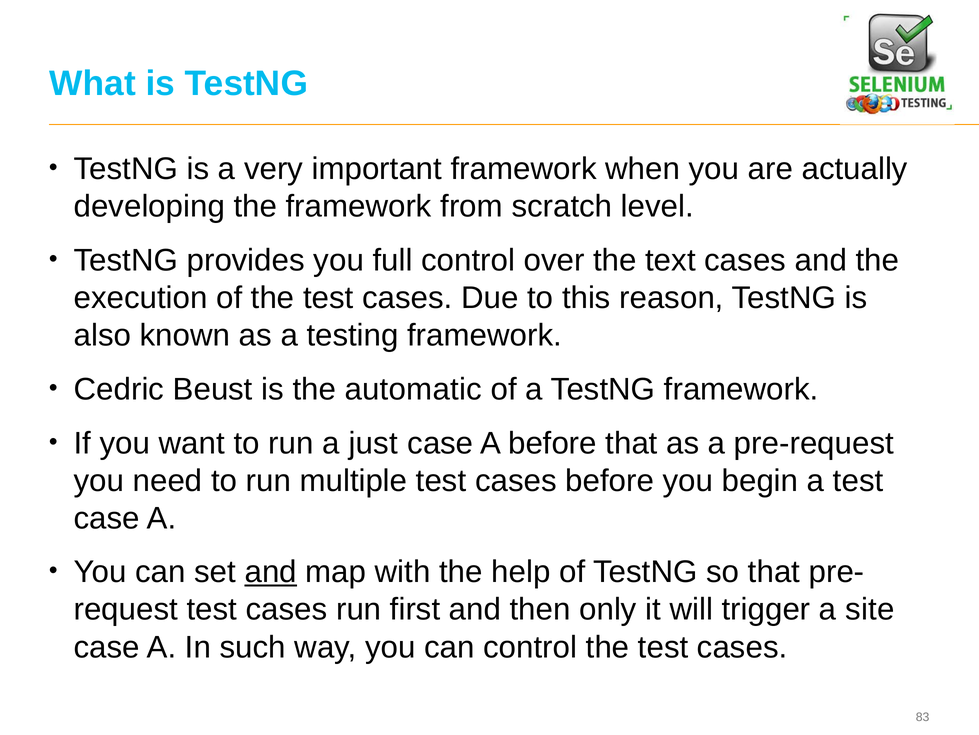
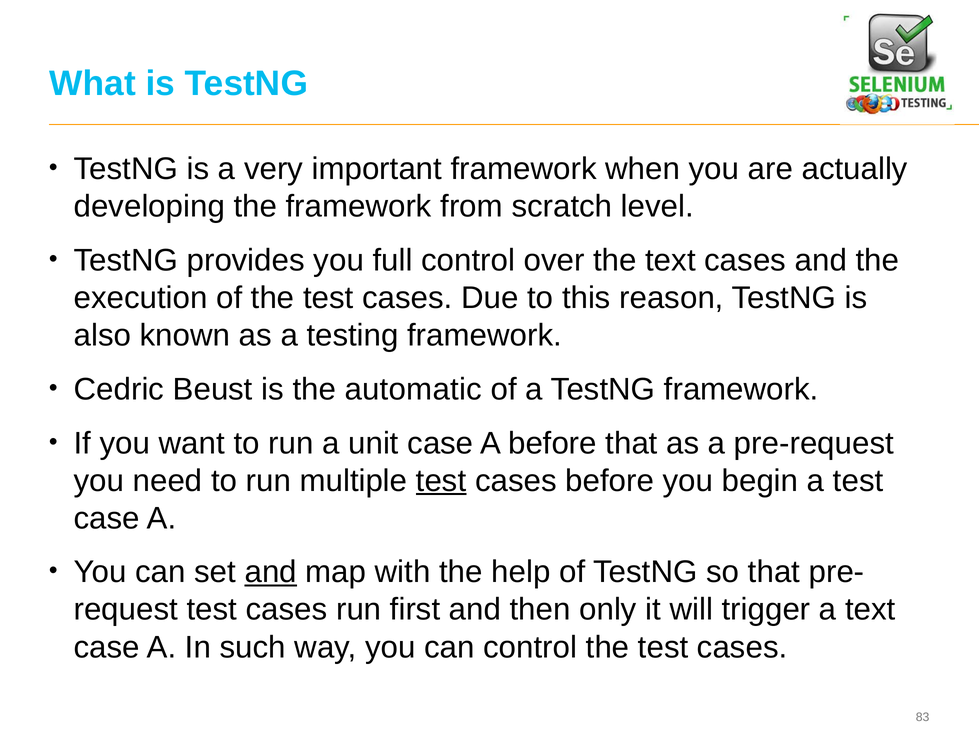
just: just -> unit
test at (441, 480) underline: none -> present
a site: site -> text
